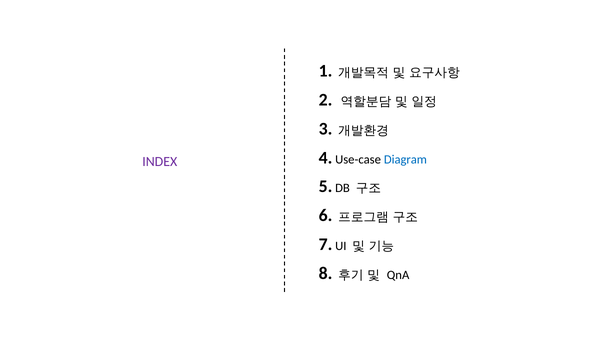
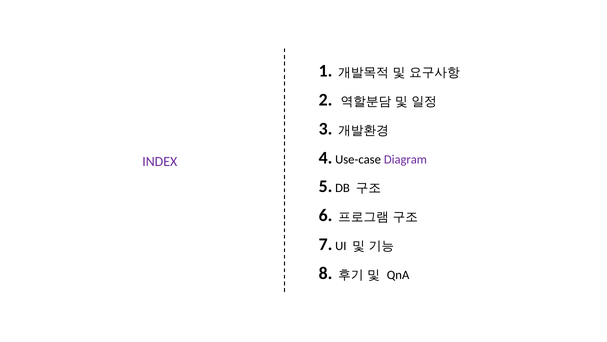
Diagram colour: blue -> purple
